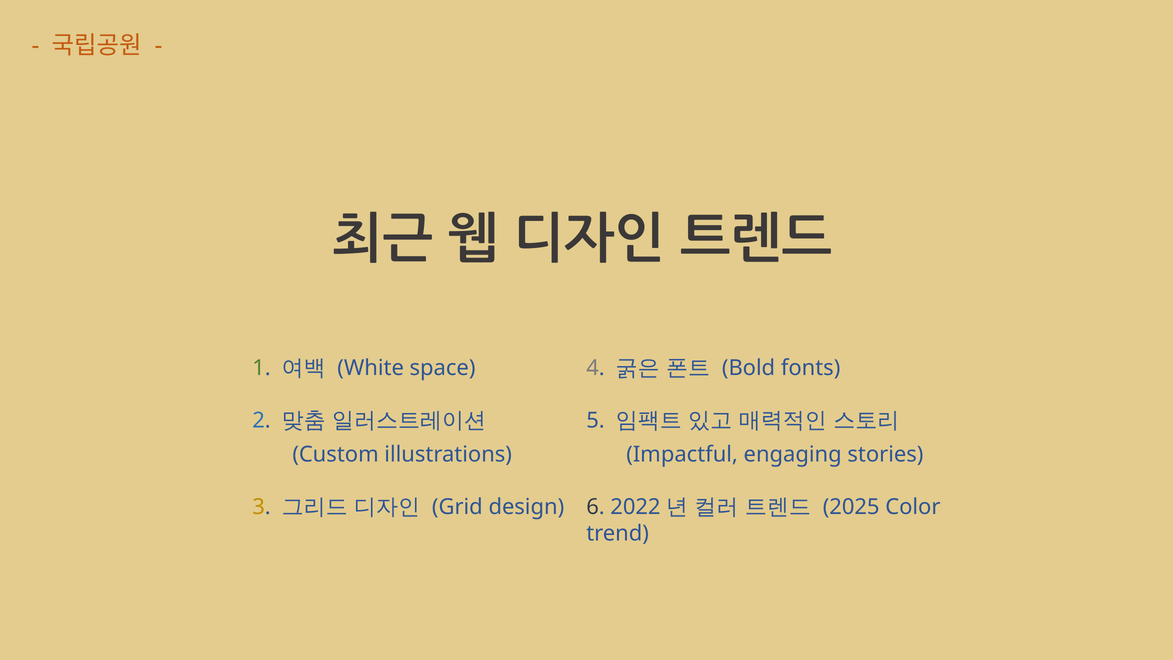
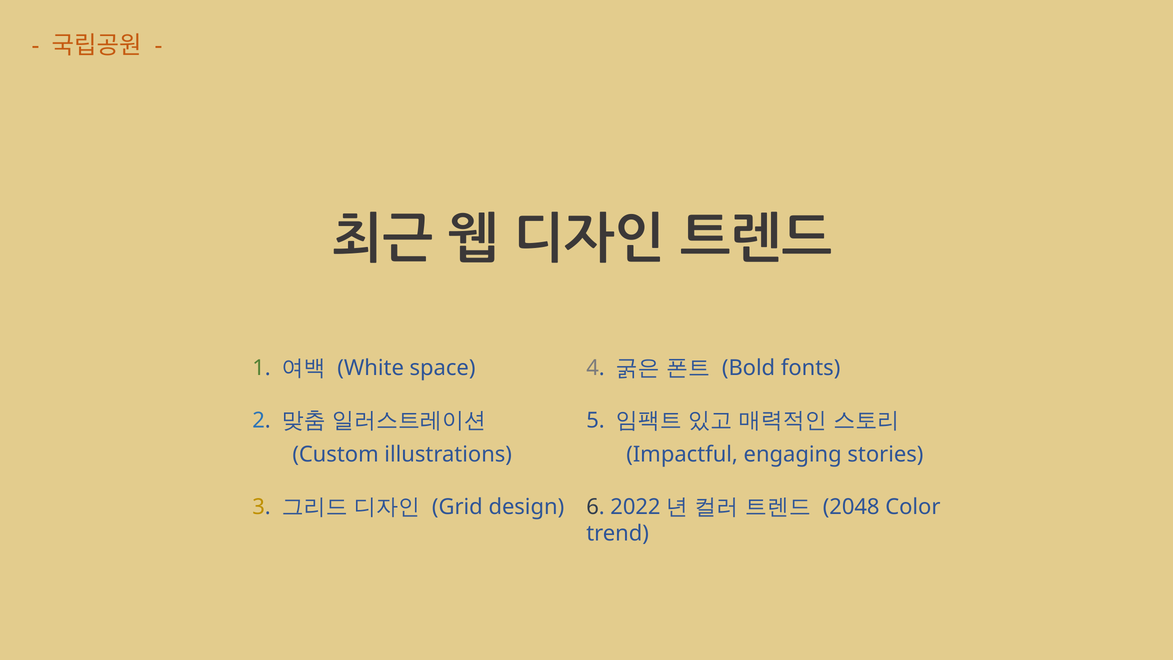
2025: 2025 -> 2048
